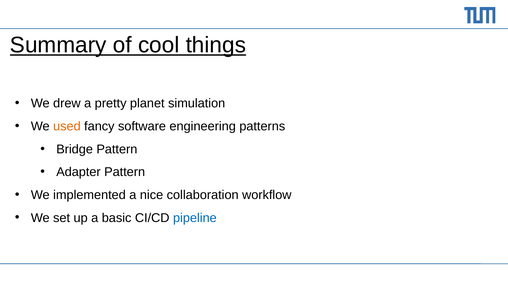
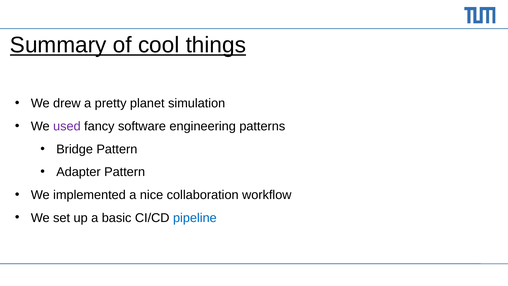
used colour: orange -> purple
